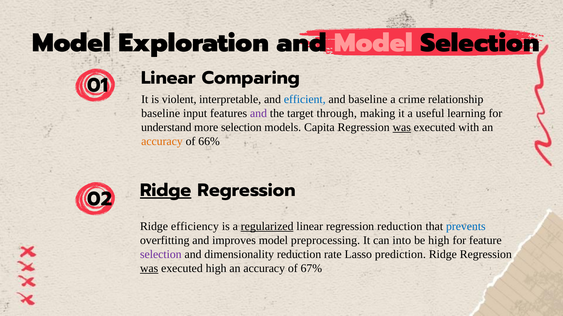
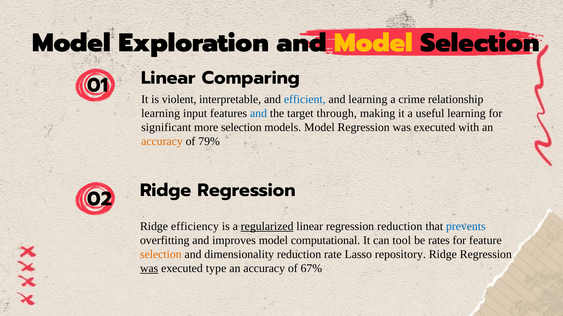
Model at (374, 43) colour: pink -> yellow
and baseline: baseline -> learning
baseline at (161, 114): baseline -> learning
and at (259, 114) colour: purple -> blue
understand: understand -> significant
models Capita: Capita -> Model
was at (402, 128) underline: present -> none
66%: 66% -> 79%
Ridge at (166, 191) underline: present -> none
preprocessing: preprocessing -> computational
into: into -> tool
be high: high -> rates
selection at (161, 255) colour: purple -> orange
prediction: prediction -> repository
executed high: high -> type
